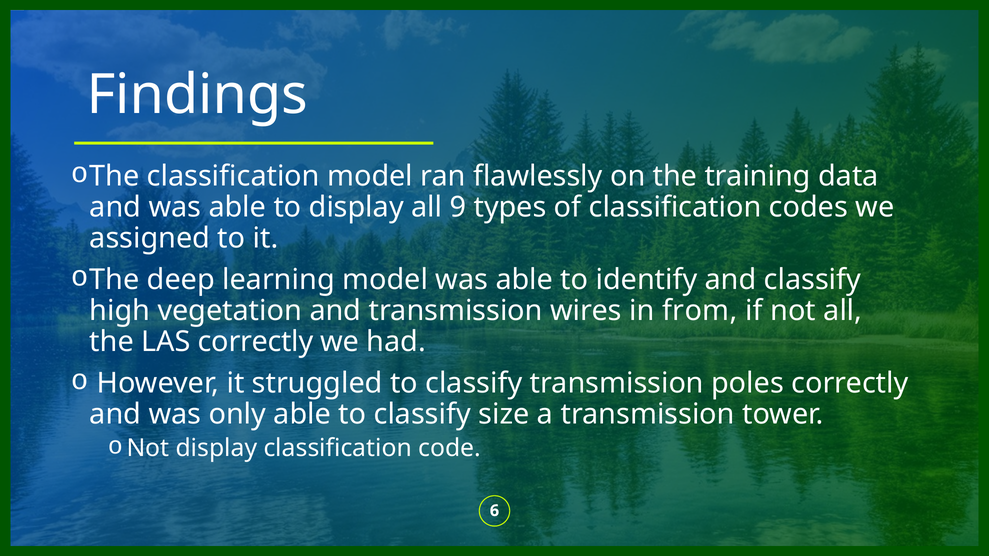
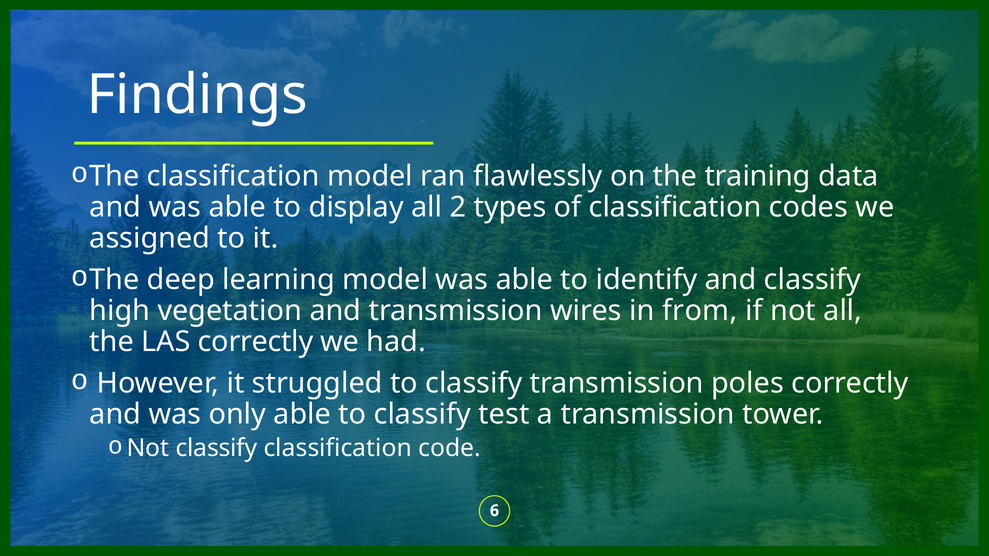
9: 9 -> 2
size: size -> test
Not display: display -> classify
